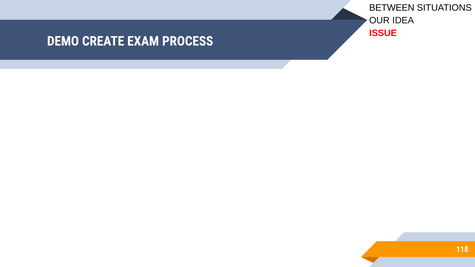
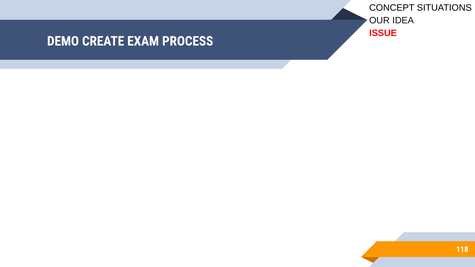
BETWEEN: BETWEEN -> CONCEPT
